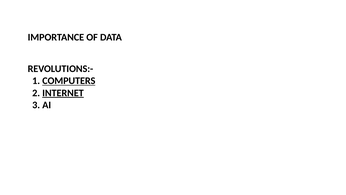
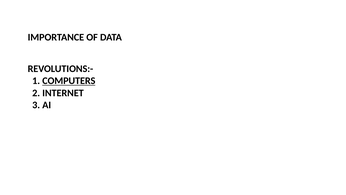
INTERNET underline: present -> none
